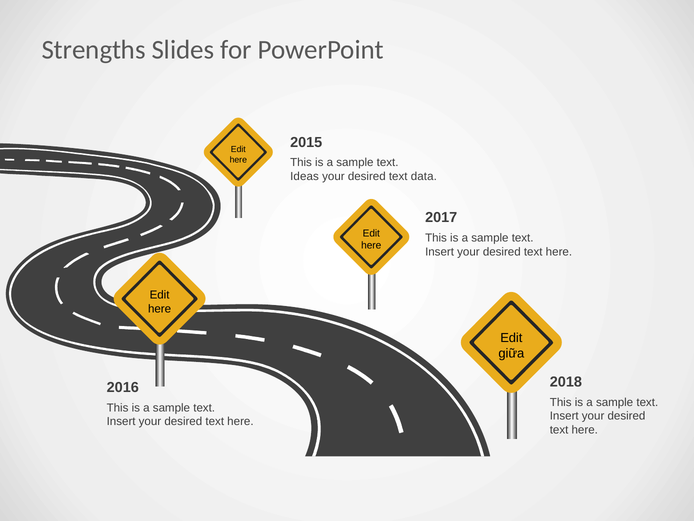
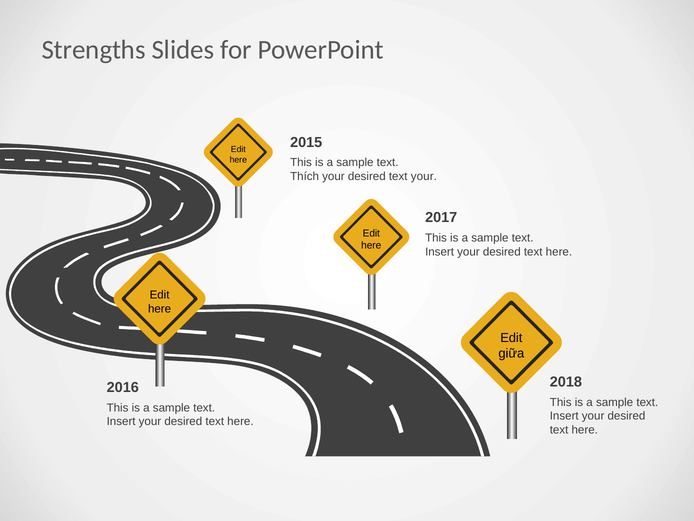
Ideas: Ideas -> Thích
text data: data -> your
